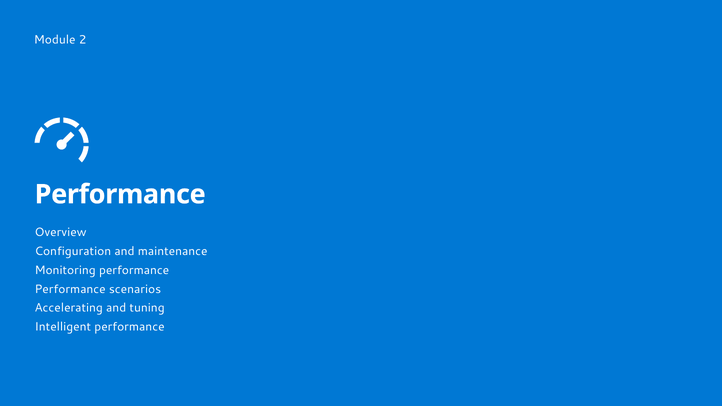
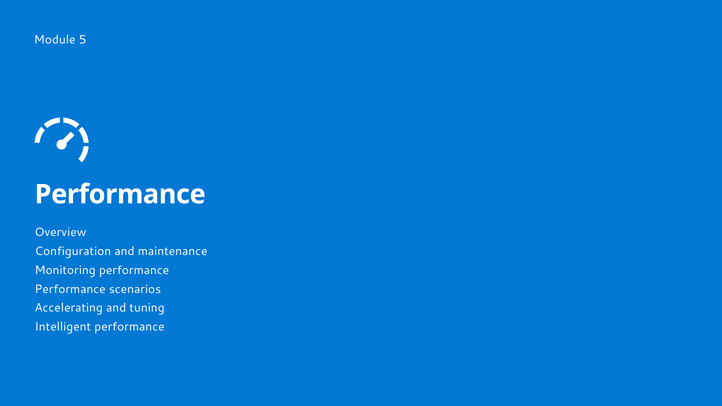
2: 2 -> 5
